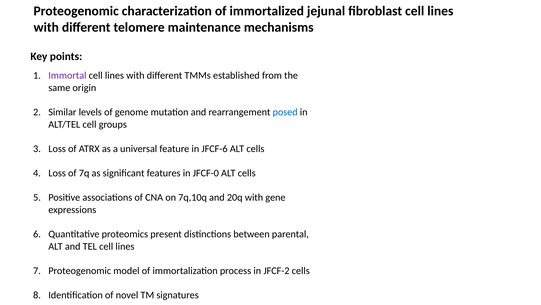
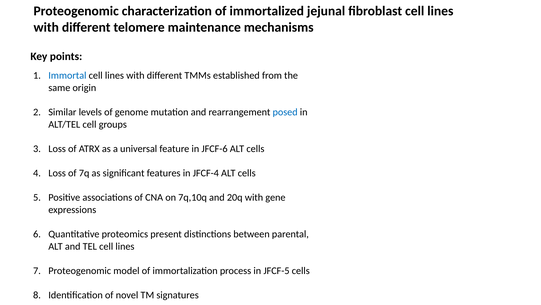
Immortal colour: purple -> blue
JFCF-0: JFCF-0 -> JFCF-4
JFCF-2: JFCF-2 -> JFCF-5
